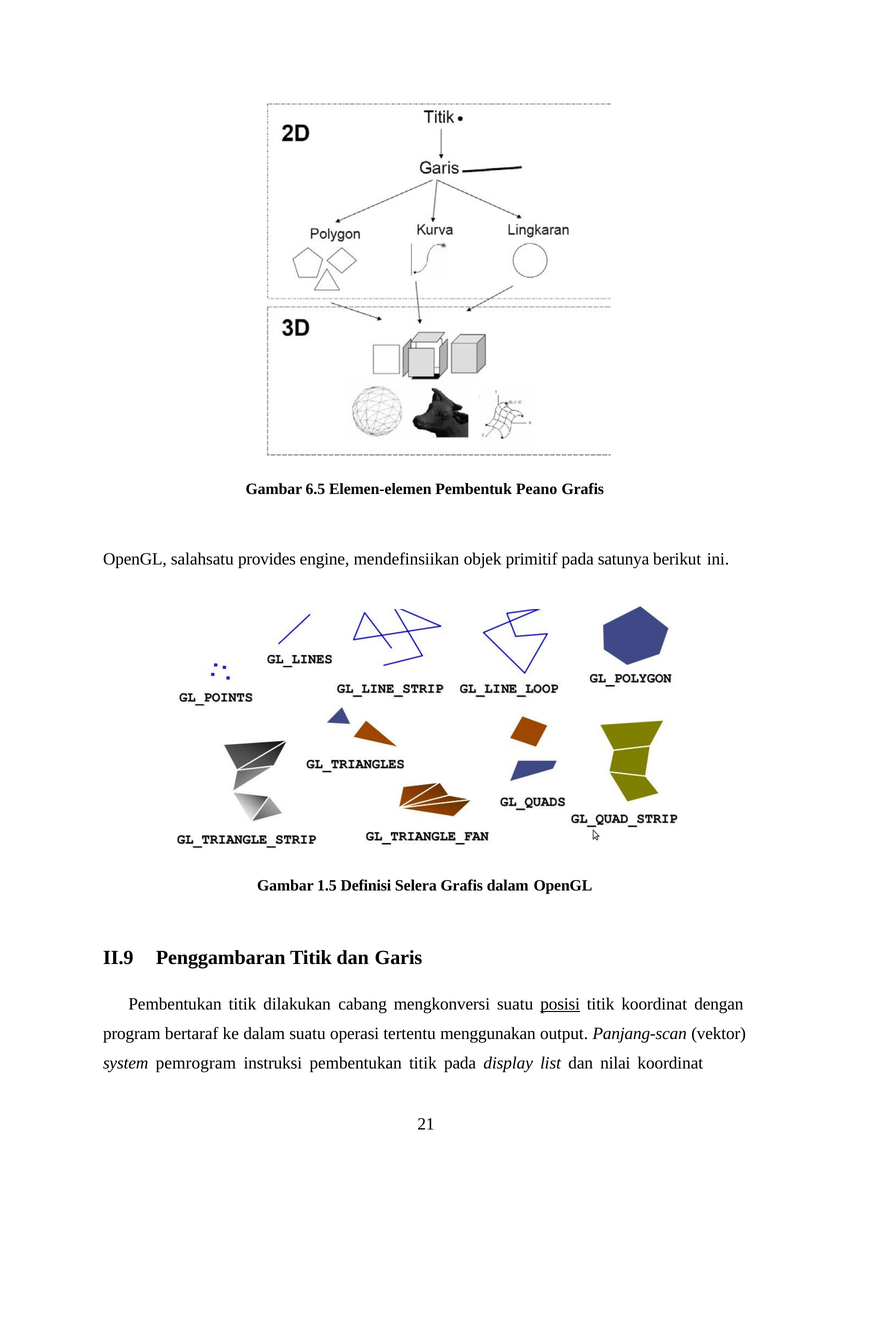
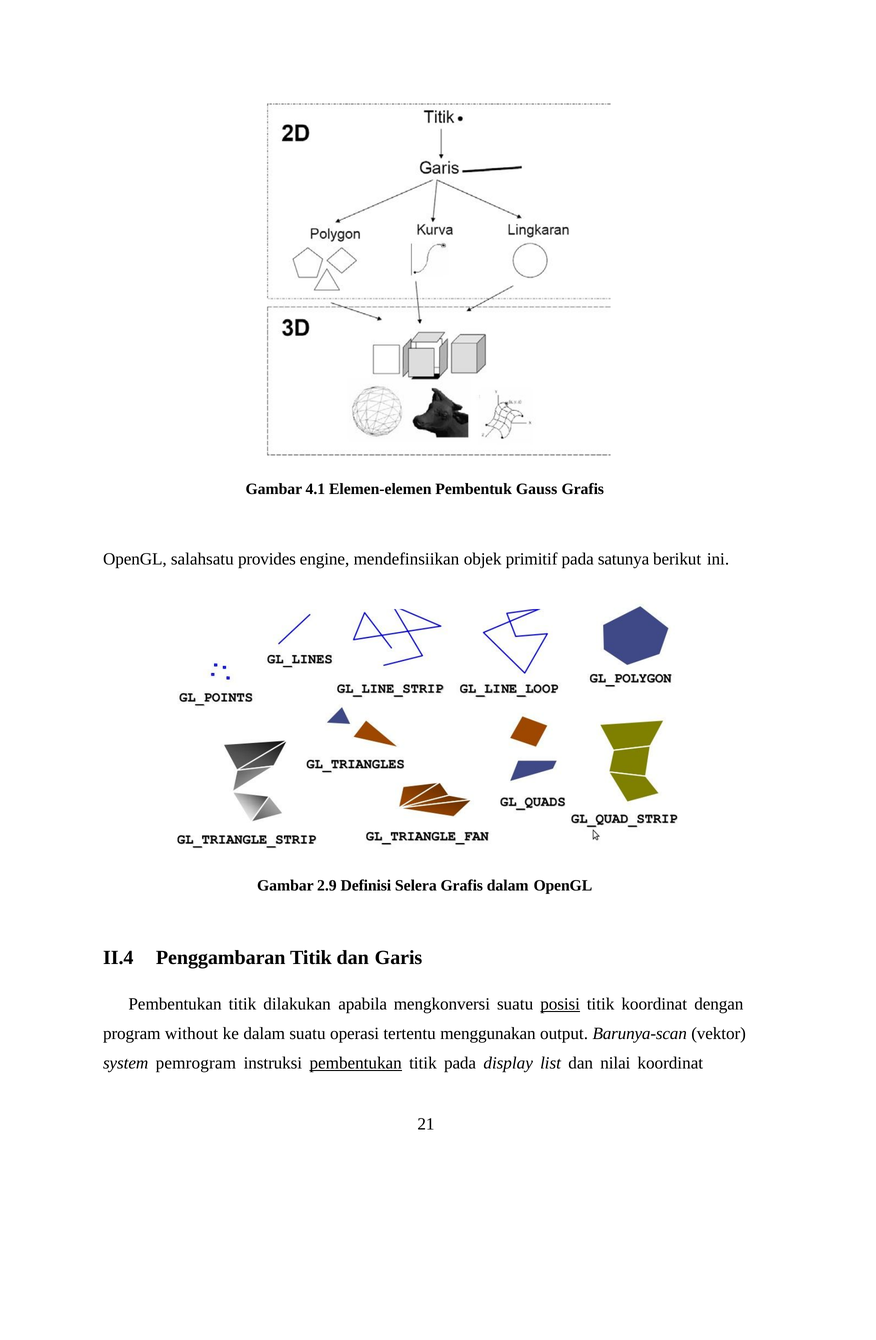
6.5: 6.5 -> 4.1
Peano: Peano -> Gauss
1.5: 1.5 -> 2.9
II.9: II.9 -> II.4
cabang: cabang -> apabila
bertaraf: bertaraf -> without
Panjang-scan: Panjang-scan -> Barunya-scan
pembentukan at (356, 1063) underline: none -> present
